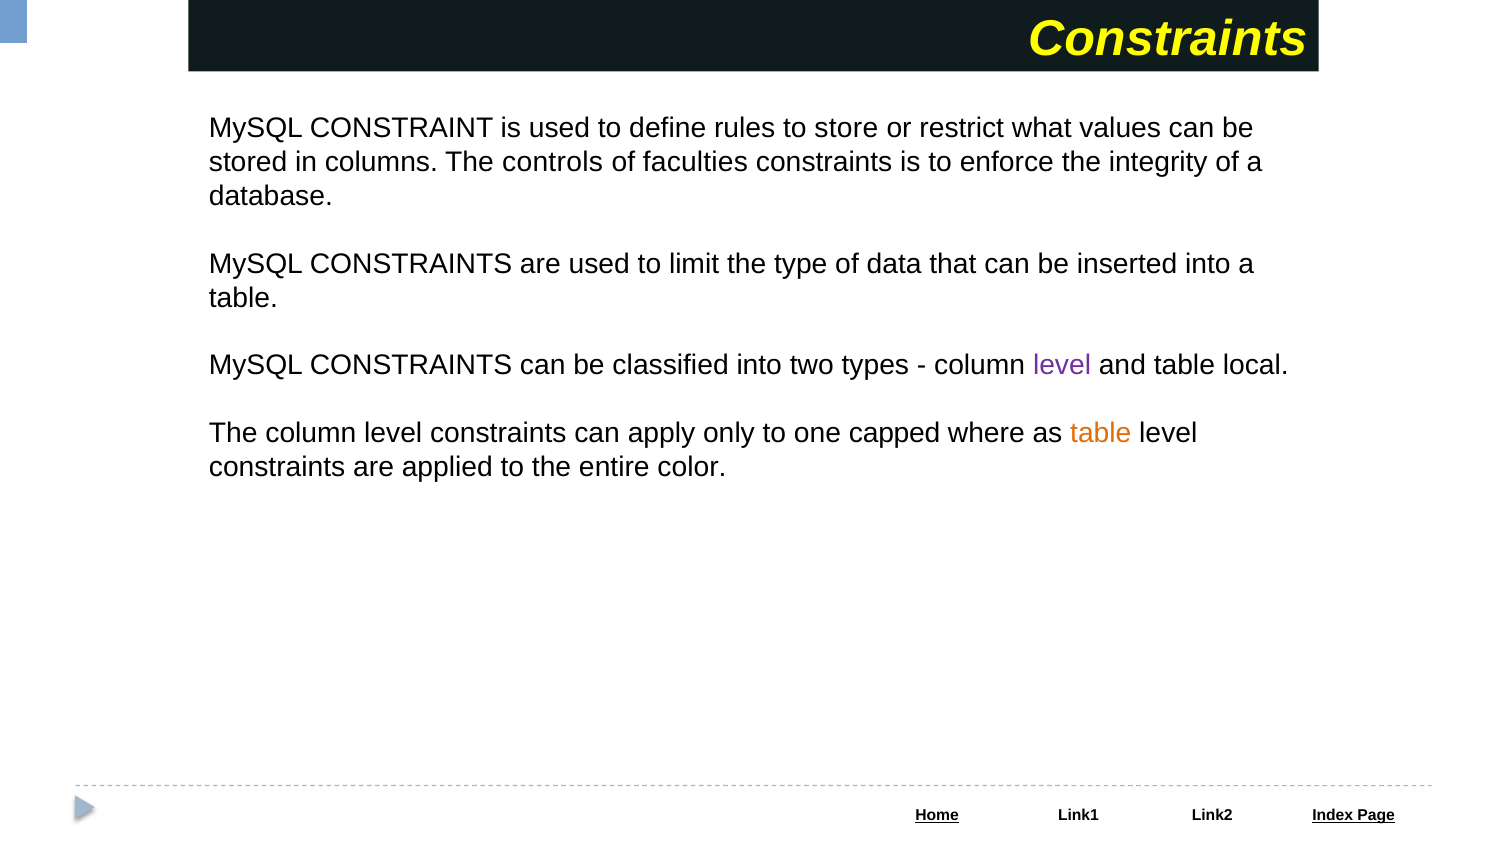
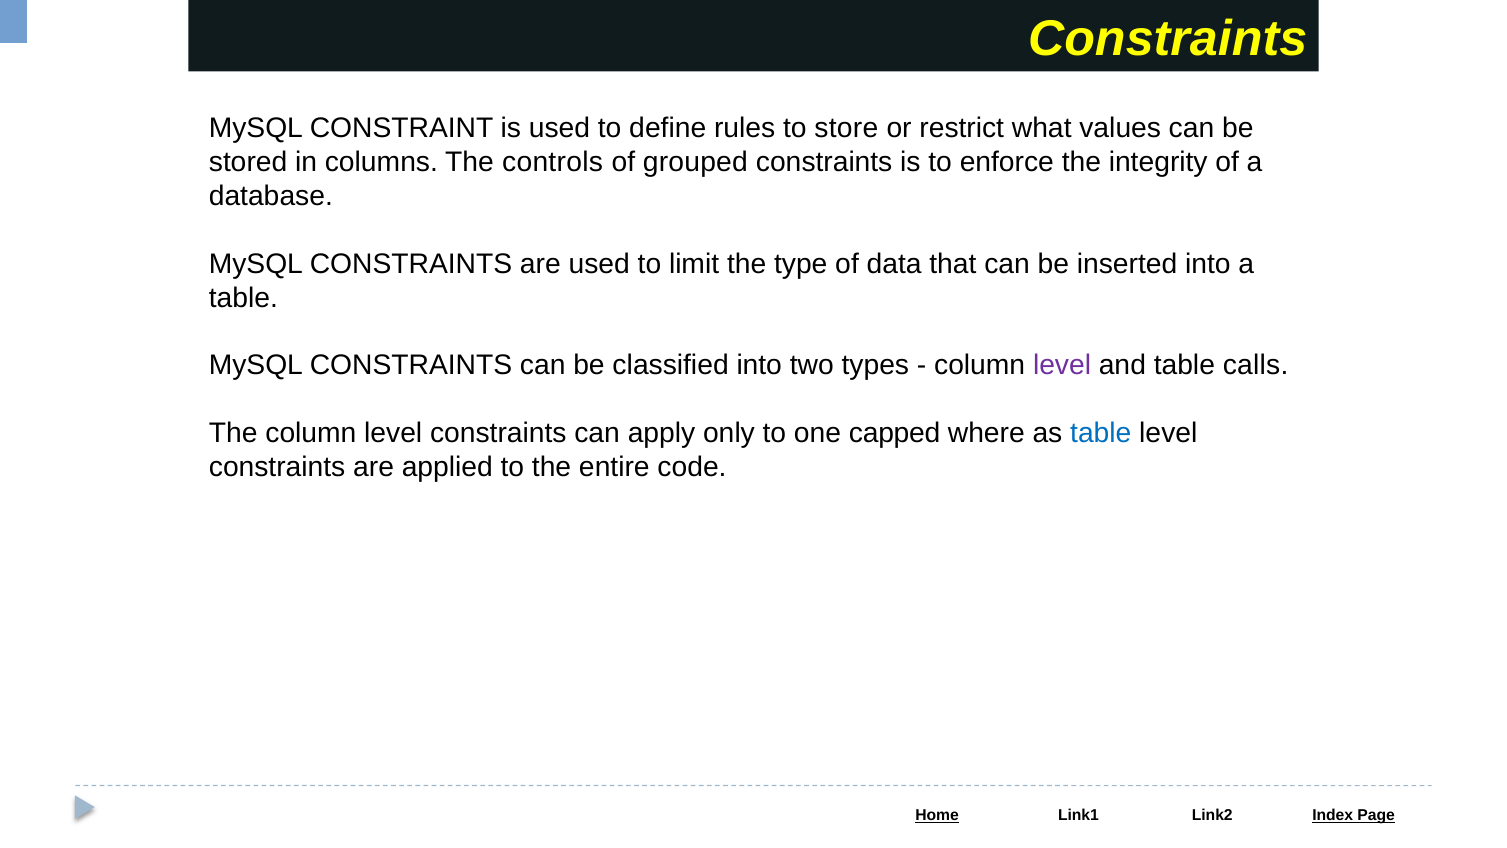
faculties: faculties -> grouped
local: local -> calls
table at (1101, 433) colour: orange -> blue
color: color -> code
